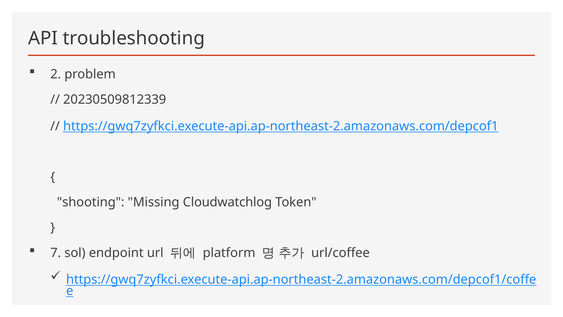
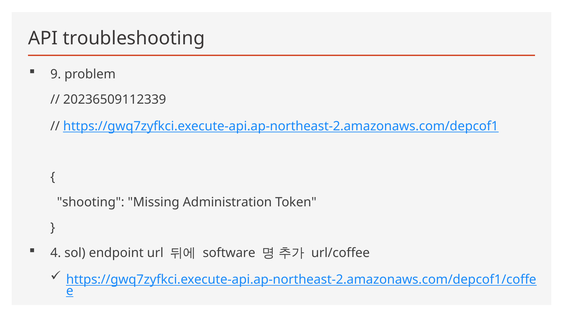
2: 2 -> 9
20230509812339: 20230509812339 -> 20236509112339
Cloudwatchlog: Cloudwatchlog -> Administration
7: 7 -> 4
platform: platform -> software
